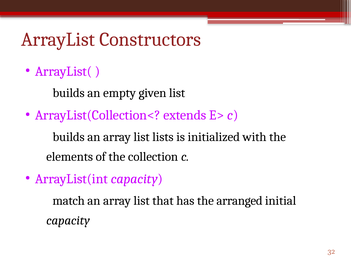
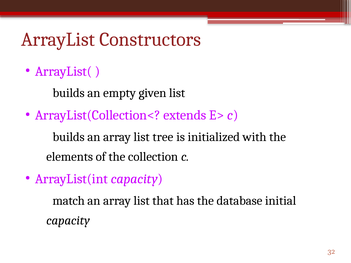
lists: lists -> tree
arranged: arranged -> database
